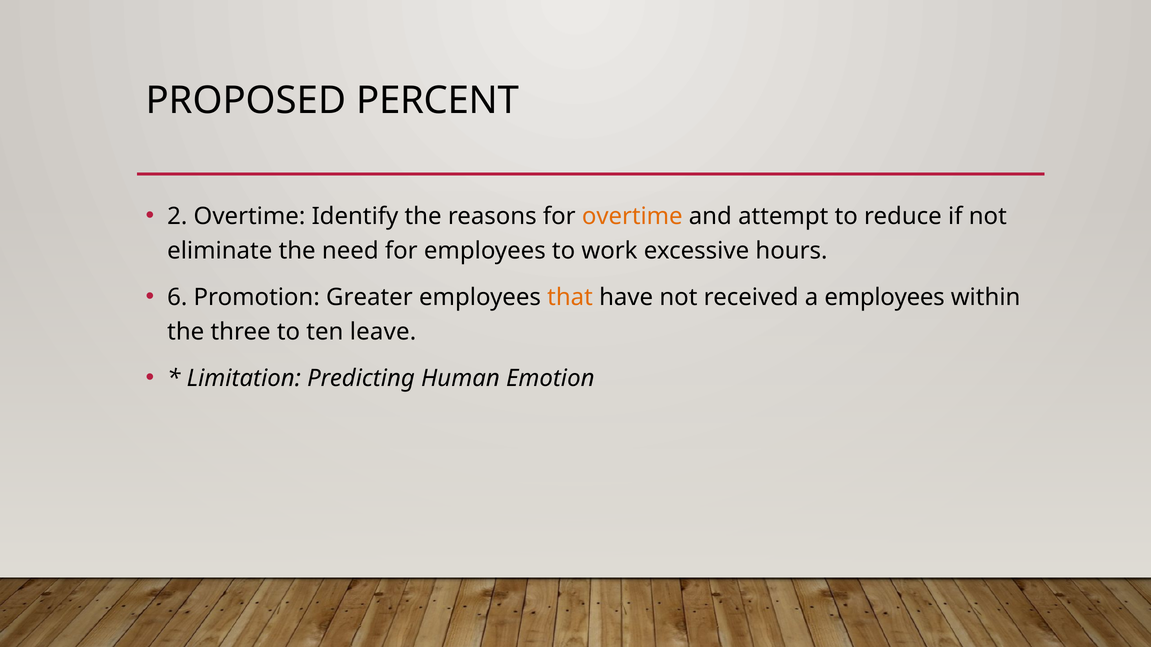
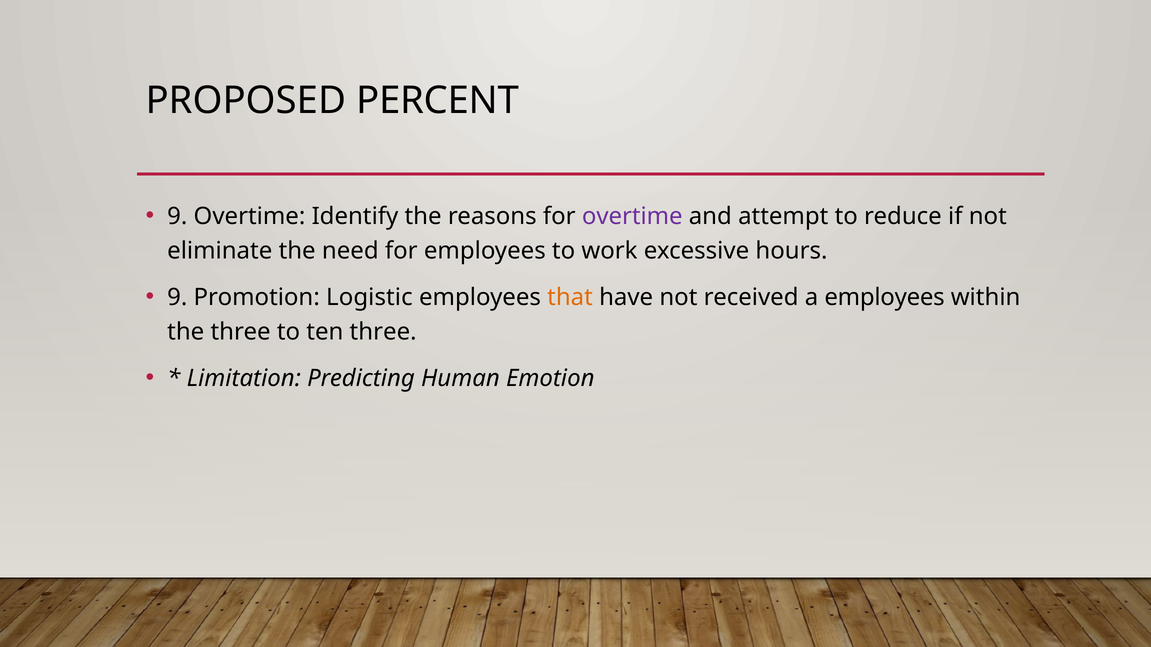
2 at (177, 216): 2 -> 9
overtime at (632, 216) colour: orange -> purple
6 at (177, 297): 6 -> 9
Greater: Greater -> Logistic
ten leave: leave -> three
